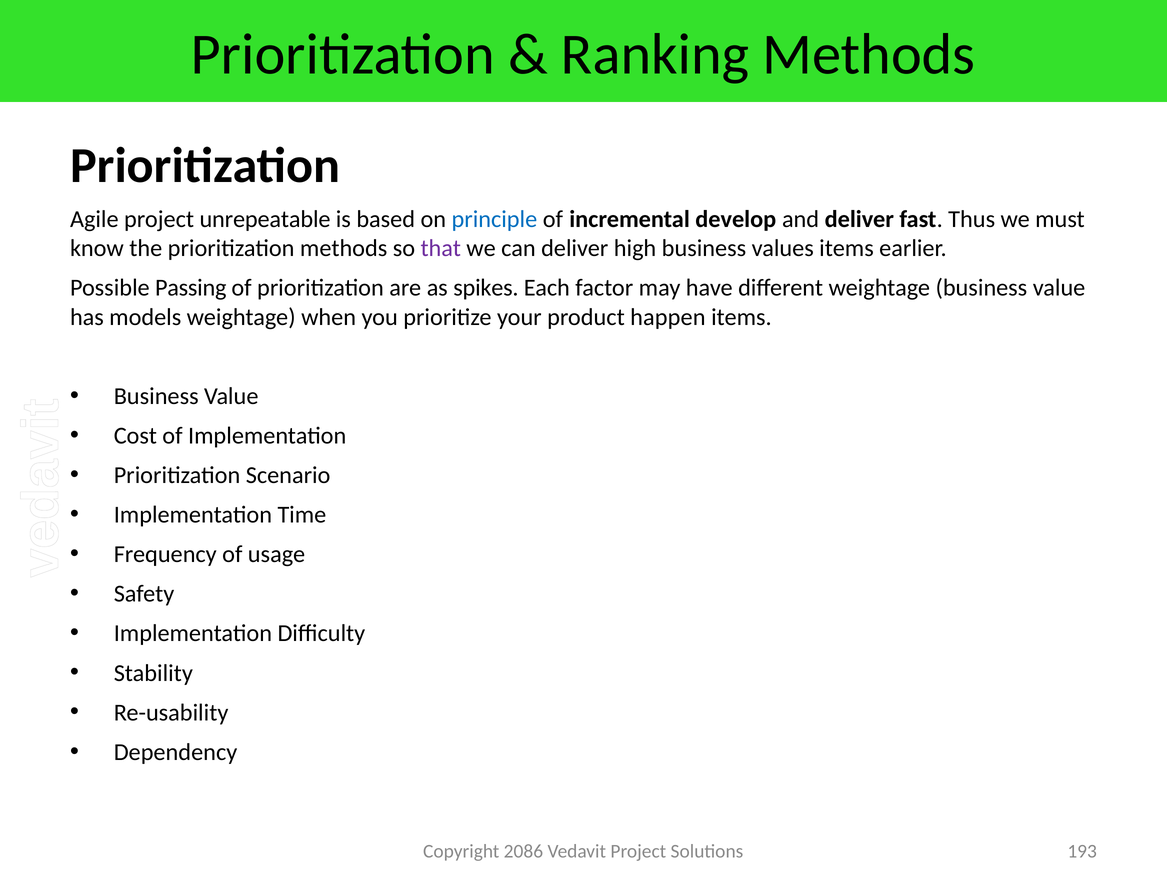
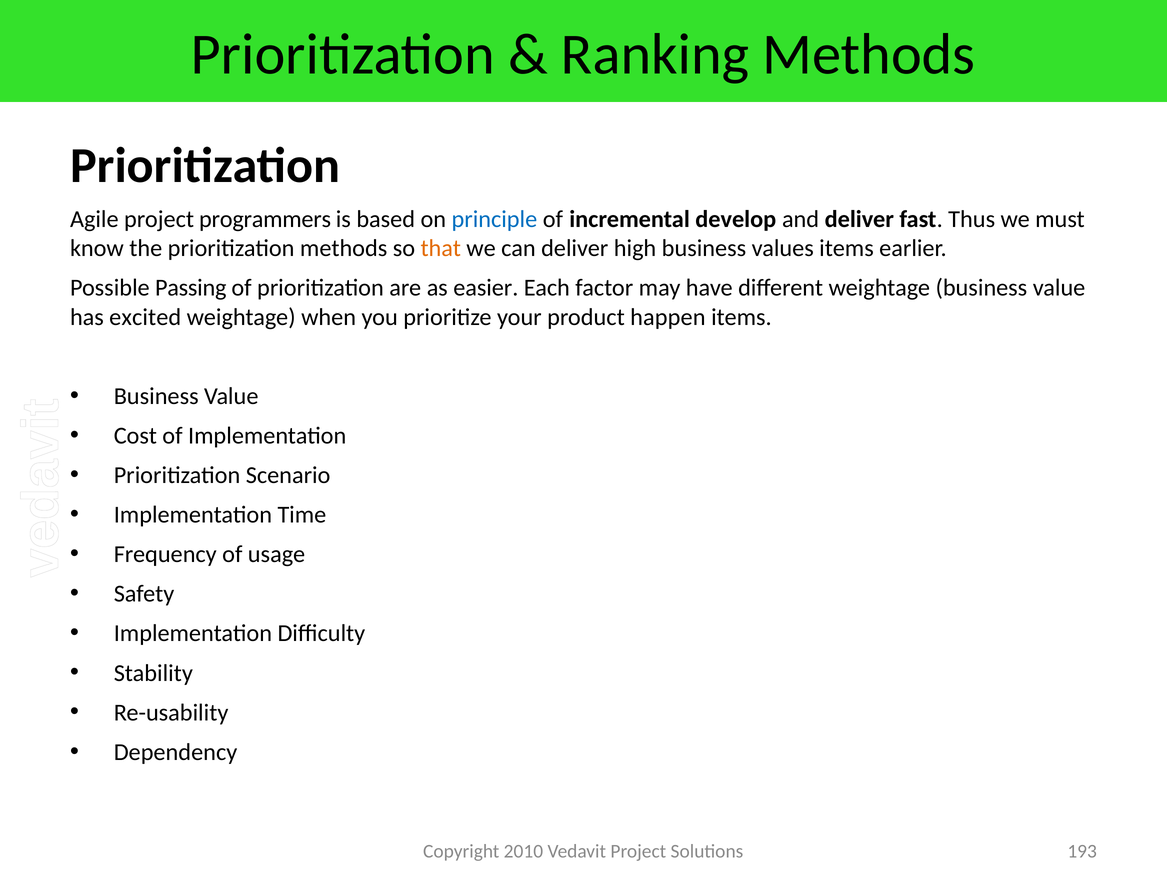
unrepeatable: unrepeatable -> programmers
that colour: purple -> orange
spikes: spikes -> easier
models: models -> excited
2086: 2086 -> 2010
